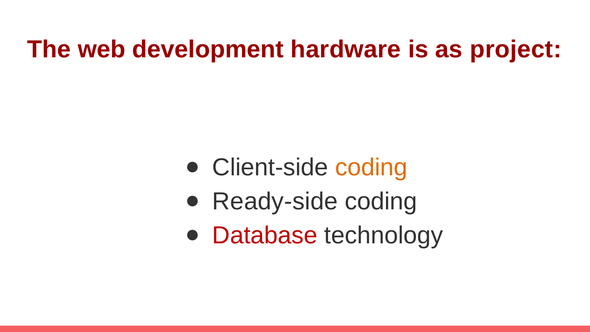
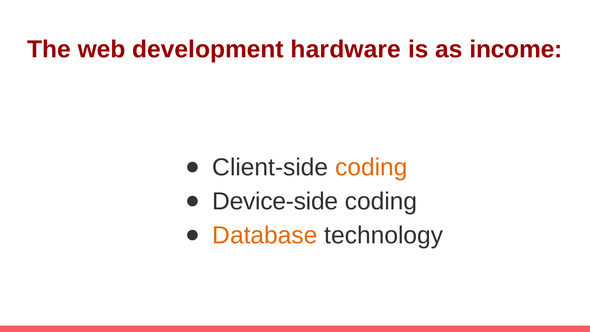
project: project -> income
Ready-side: Ready-side -> Device-side
Database colour: red -> orange
